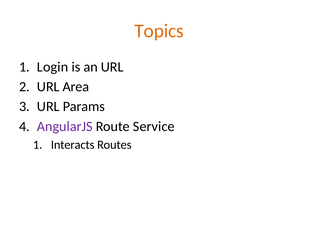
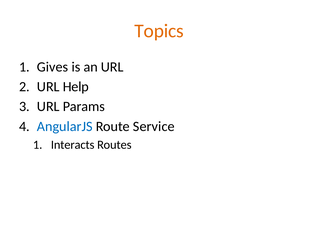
Login: Login -> Gives
Area: Area -> Help
AngularJS colour: purple -> blue
